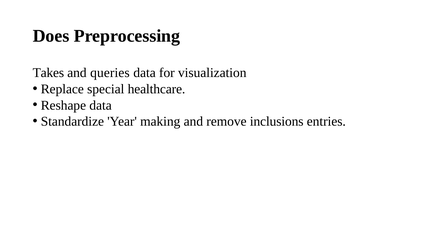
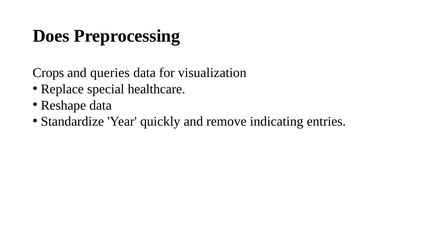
Takes: Takes -> Crops
making: making -> quickly
inclusions: inclusions -> indicating
